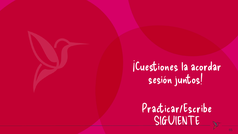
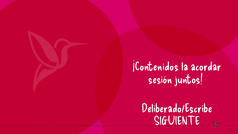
¡Cuestiones: ¡Cuestiones -> ¡Contenidos
Practicar/Escribe: Practicar/Escribe -> Deliberado/Escribe
